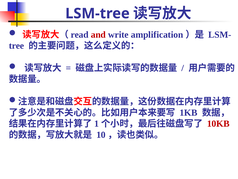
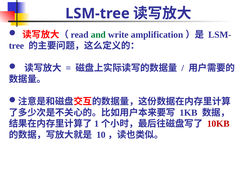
and colour: red -> green
